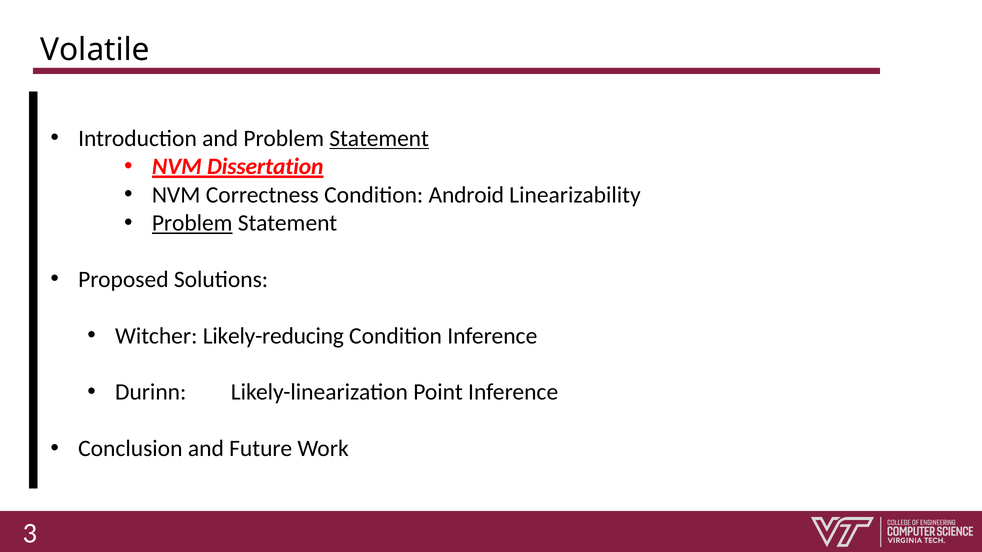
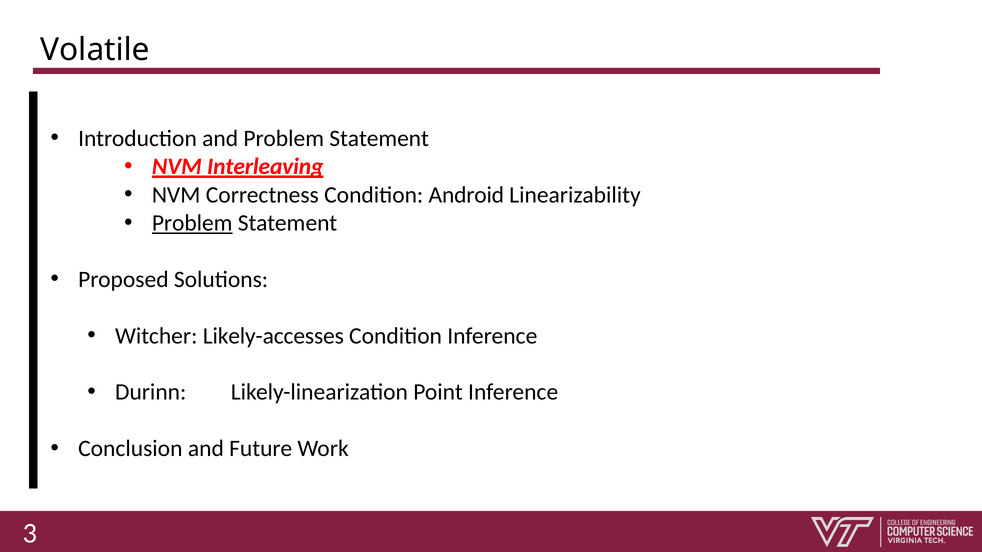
Statement at (379, 139) underline: present -> none
Dissertation: Dissertation -> Interleaving
Likely-reducing: Likely-reducing -> Likely-accesses
